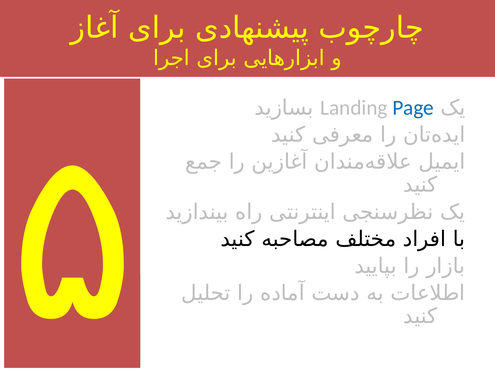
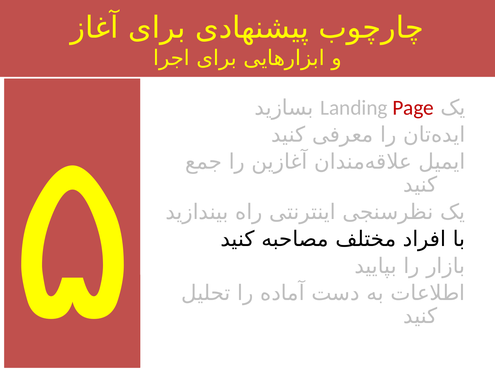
Page colour: blue -> red
